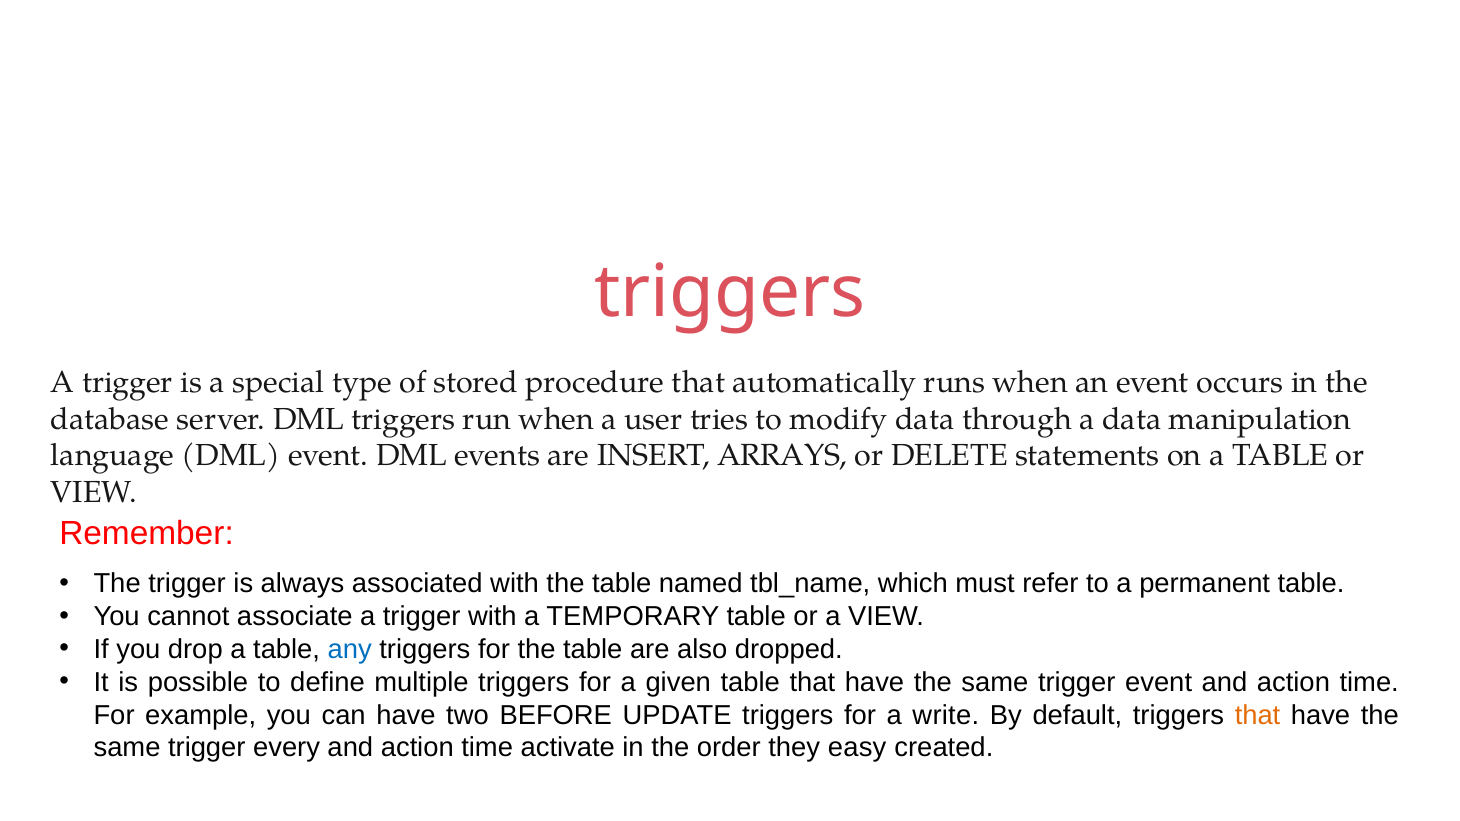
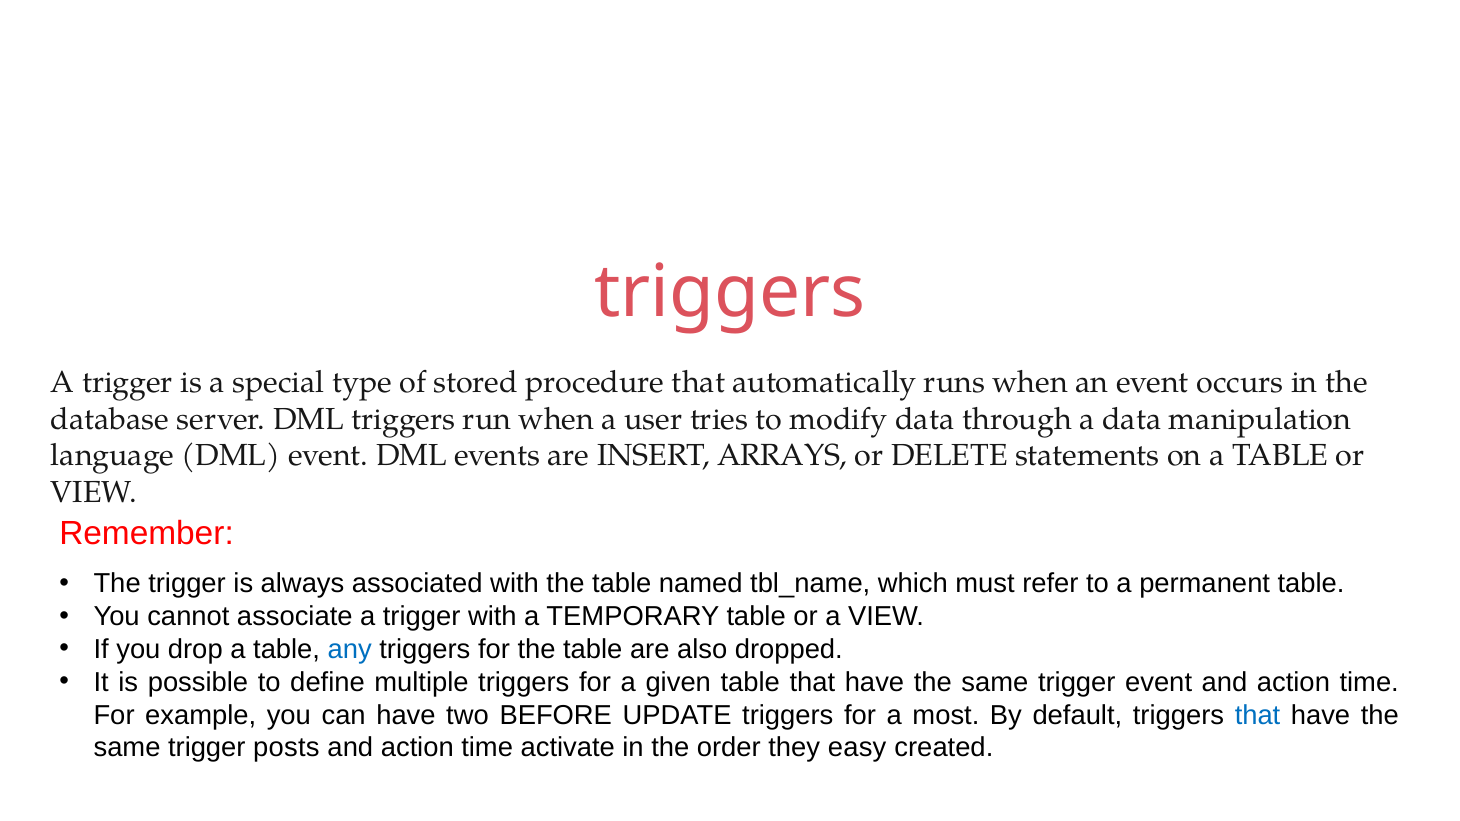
write: write -> most
that at (1258, 715) colour: orange -> blue
every: every -> posts
